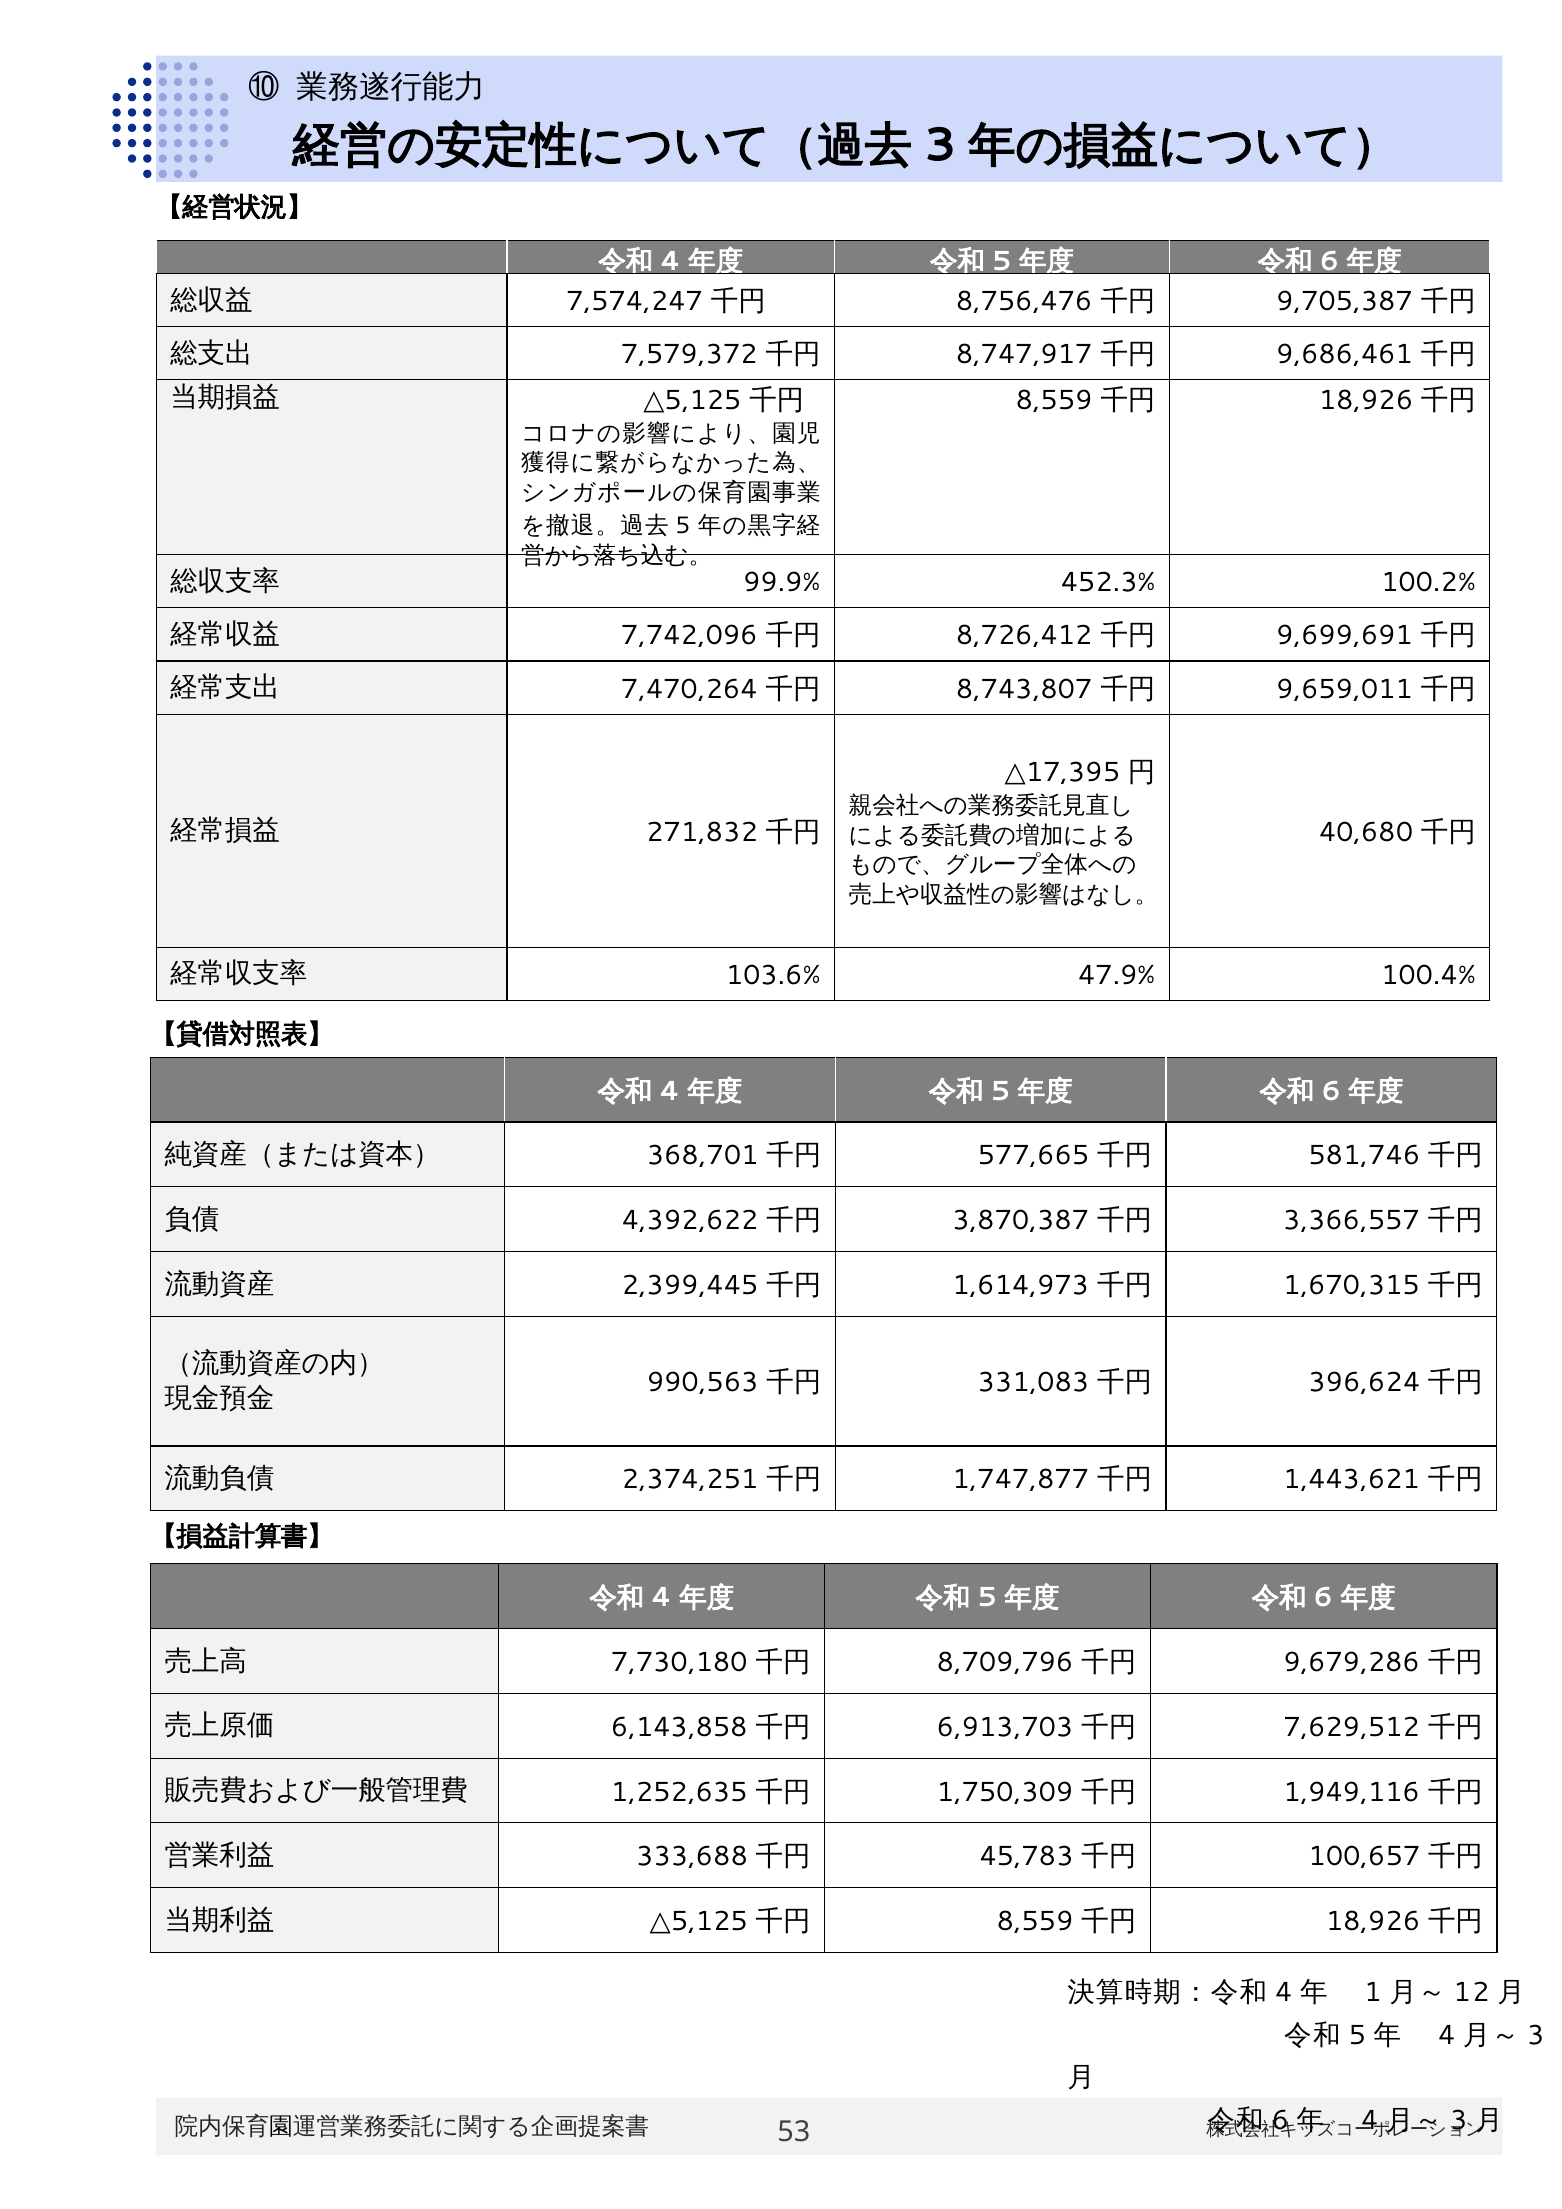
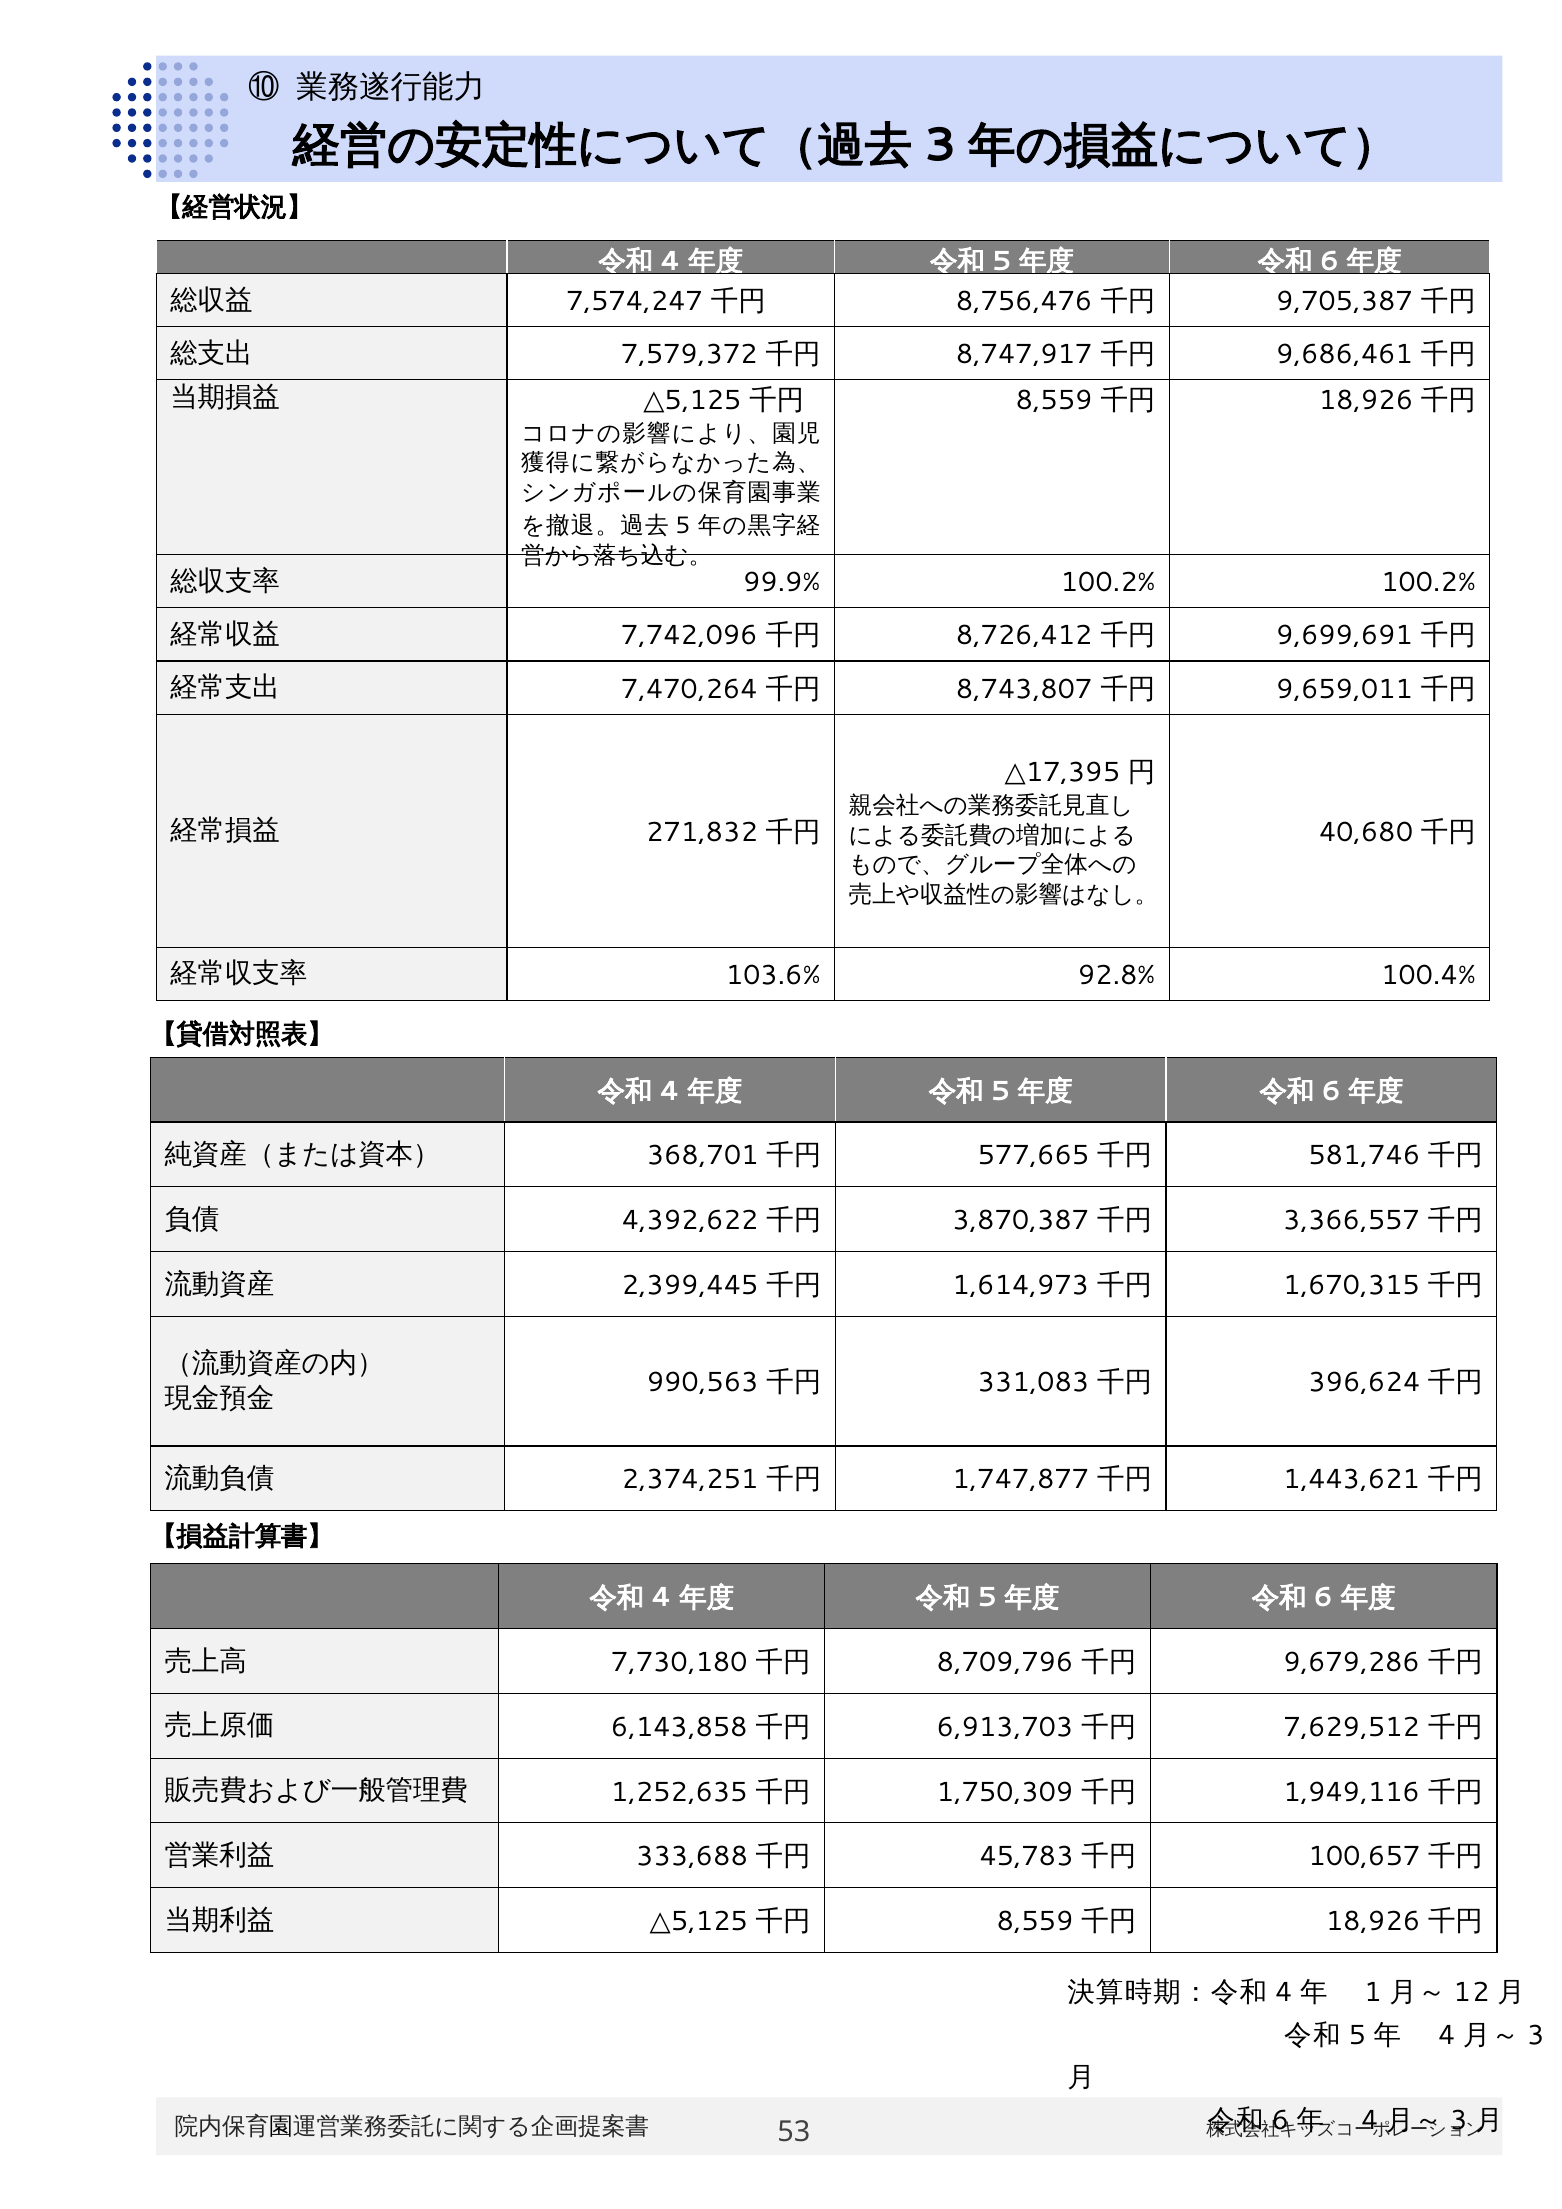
99.9% 452.3%: 452.3% -> 100.2%
47.9%: 47.9% -> 92.8%
